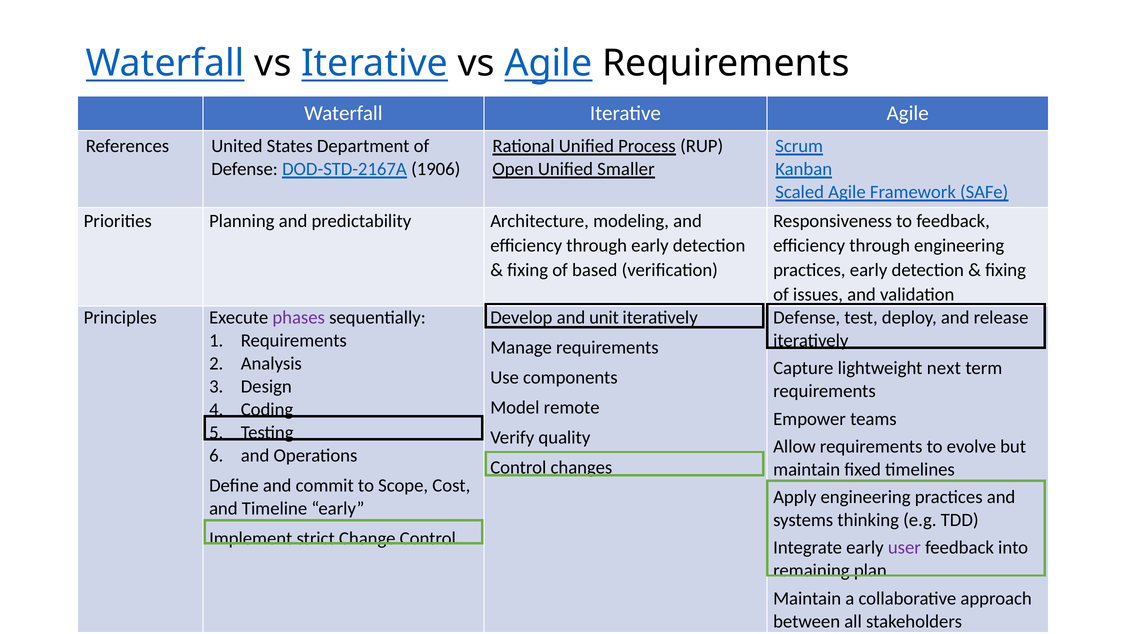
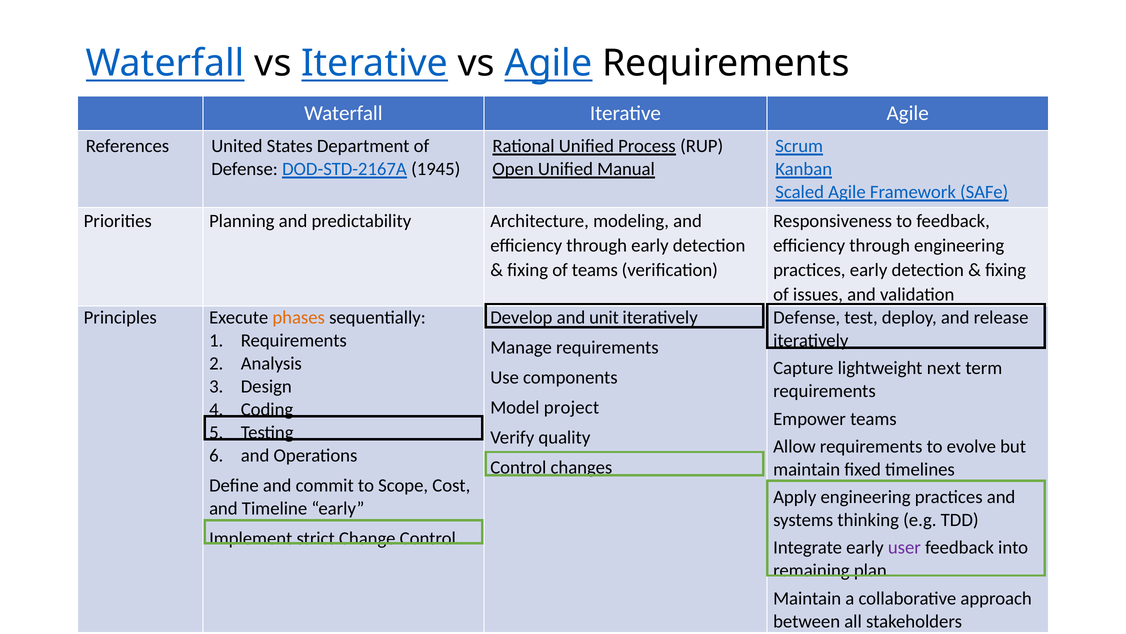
1906: 1906 -> 1945
Smaller: Smaller -> Manual
of based: based -> teams
phases colour: purple -> orange
remote: remote -> project
